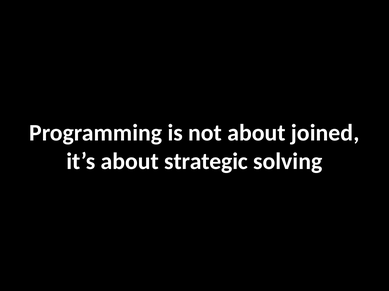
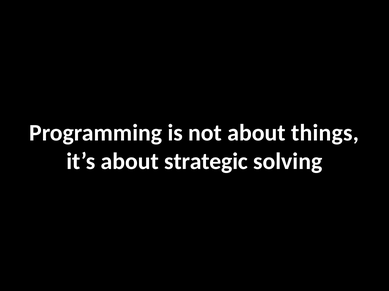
joined: joined -> things
